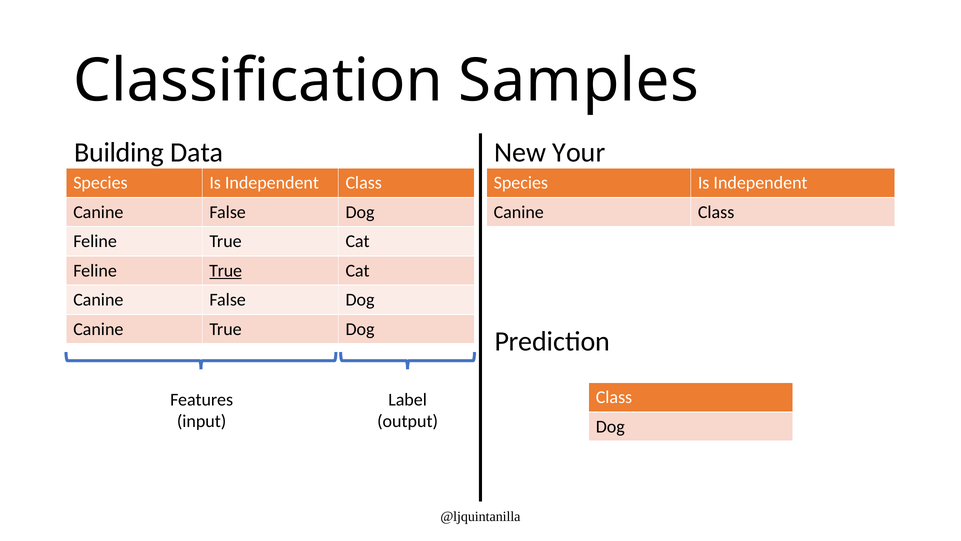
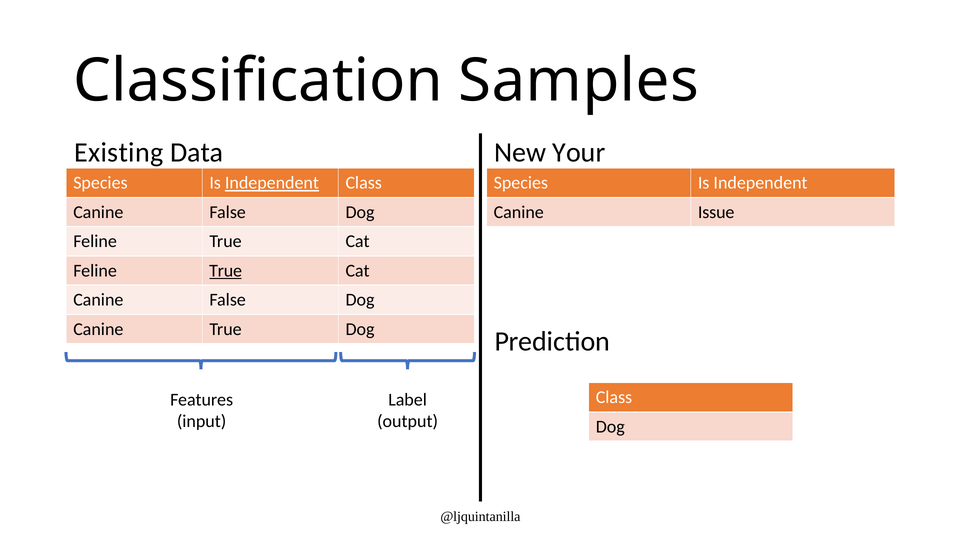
Building: Building -> Existing
Independent at (272, 183) underline: none -> present
Canine Class: Class -> Issue
